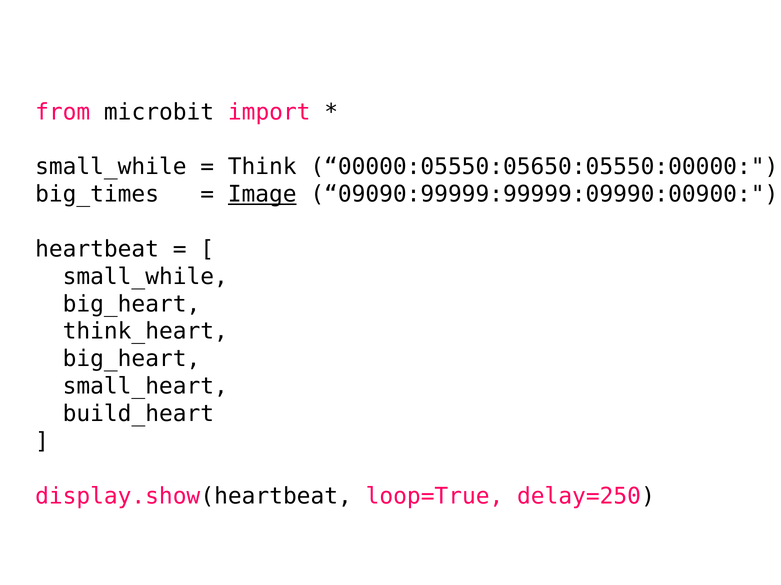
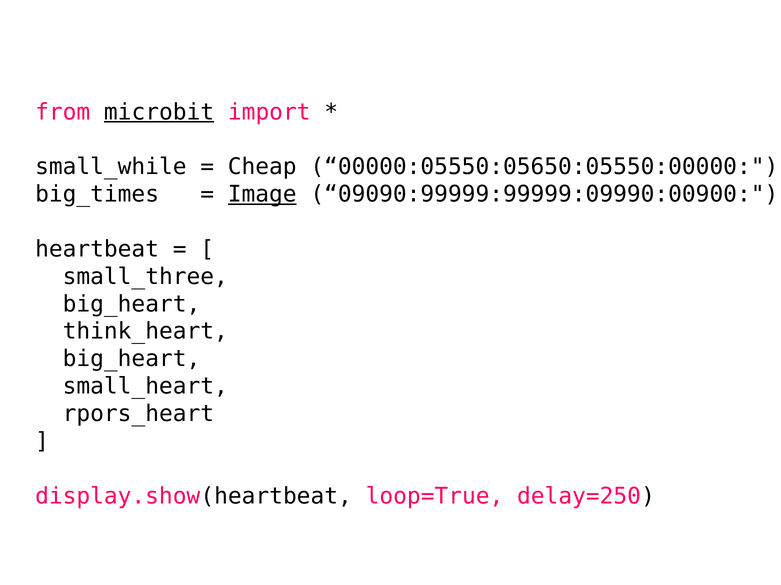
microbit underline: none -> present
Think: Think -> Cheap
small_while at (145, 277): small_while -> small_three
build_heart: build_heart -> rpors_heart
